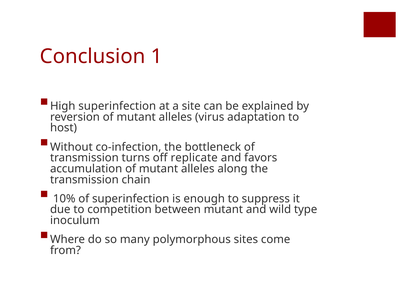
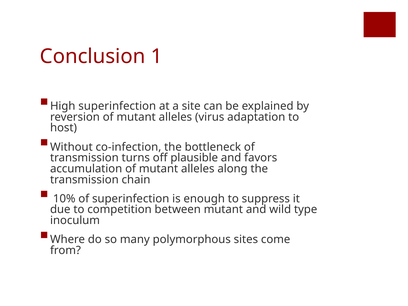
replicate: replicate -> plausible
